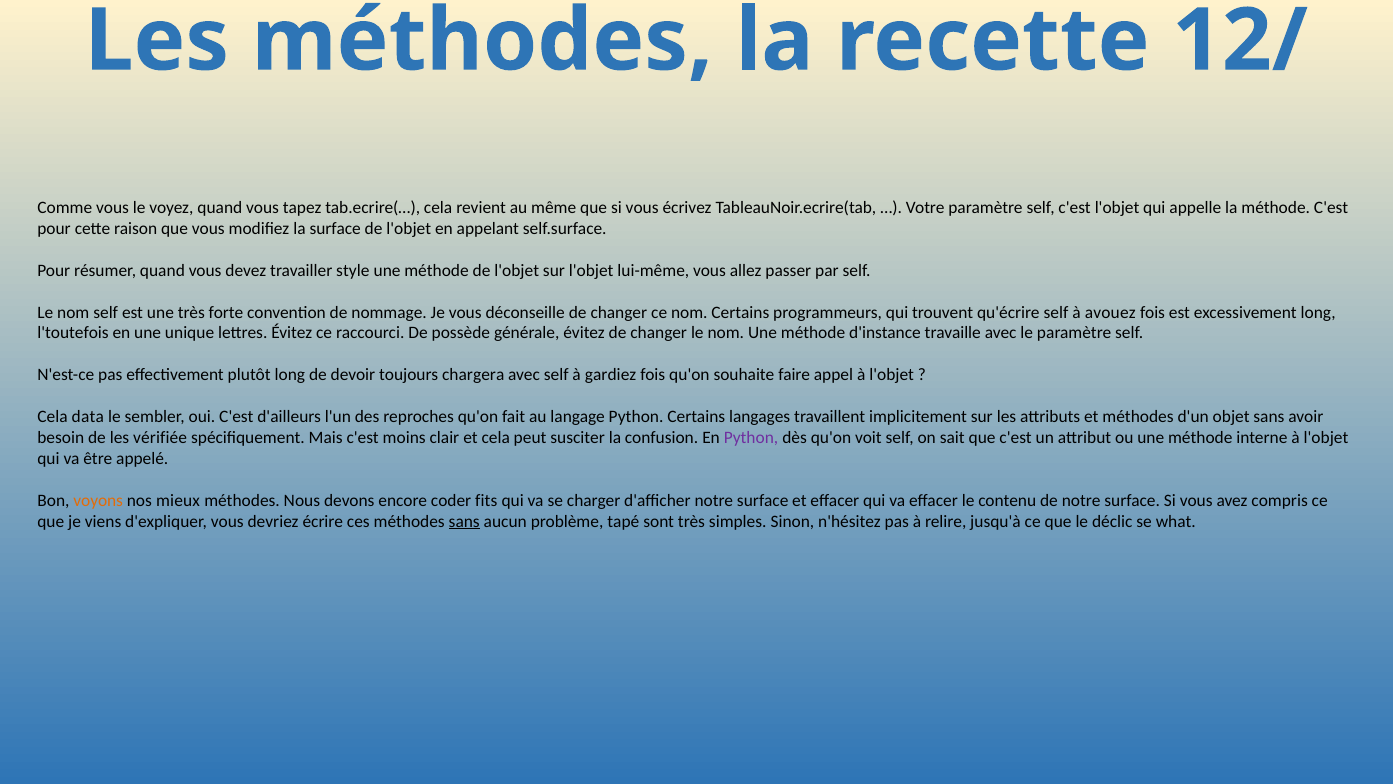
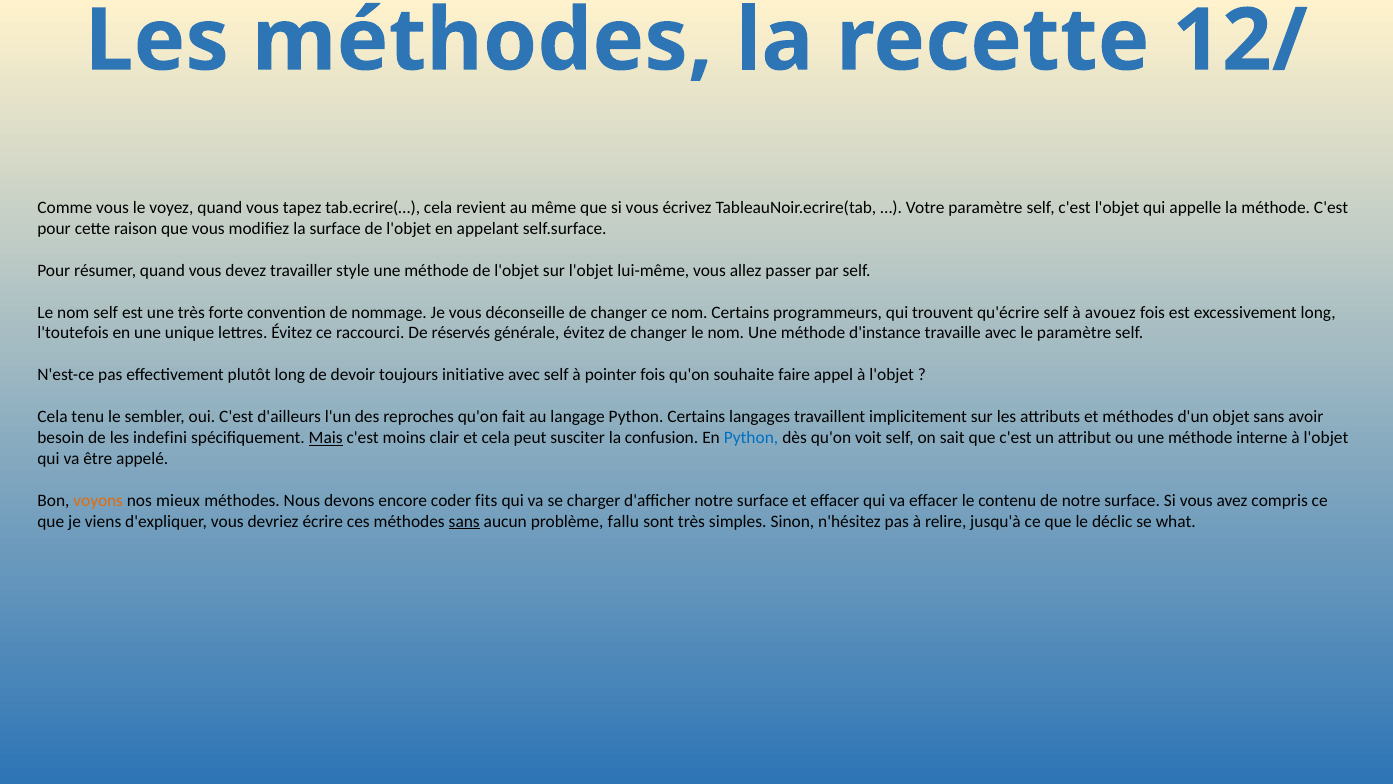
possède: possède -> réservés
chargera: chargera -> initiative
gardiez: gardiez -> pointer
data: data -> tenu
vérifiée: vérifiée -> indefini
Mais underline: none -> present
Python at (751, 438) colour: purple -> blue
tapé: tapé -> fallu
